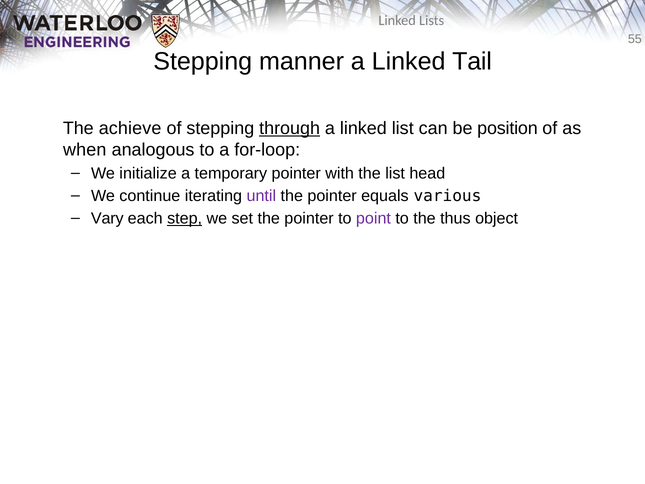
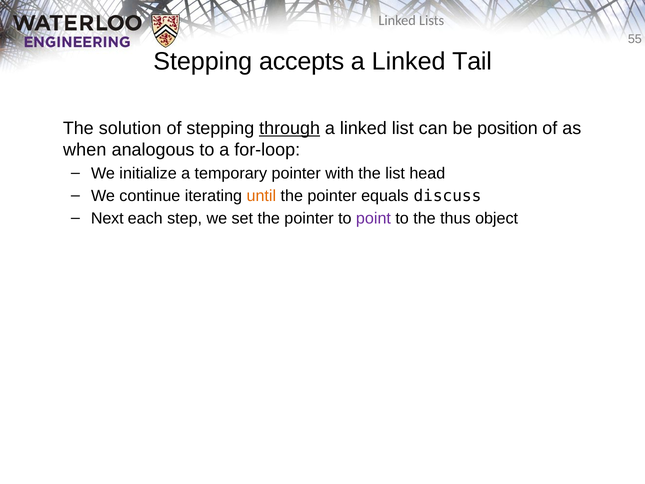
manner: manner -> accepts
achieve: achieve -> solution
until colour: purple -> orange
various: various -> discuss
Vary: Vary -> Next
step underline: present -> none
